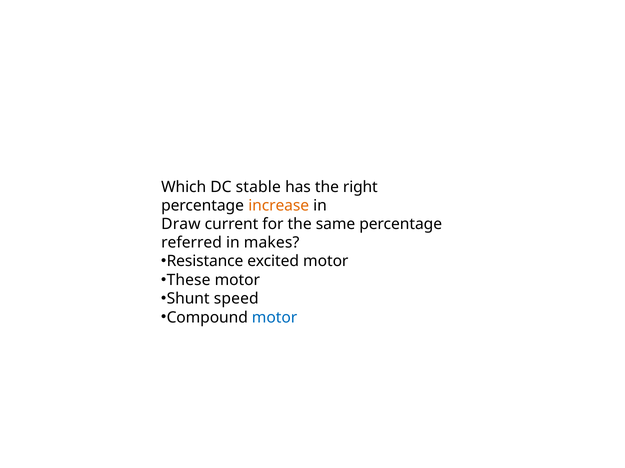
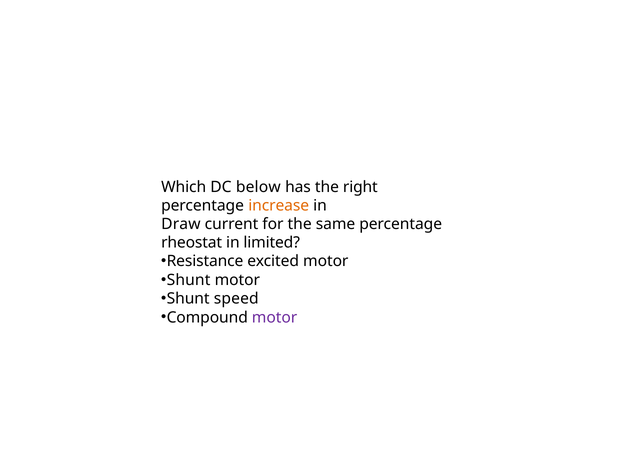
stable: stable -> below
referred: referred -> rheostat
makes: makes -> limited
These at (189, 280): These -> Shunt
motor at (275, 318) colour: blue -> purple
